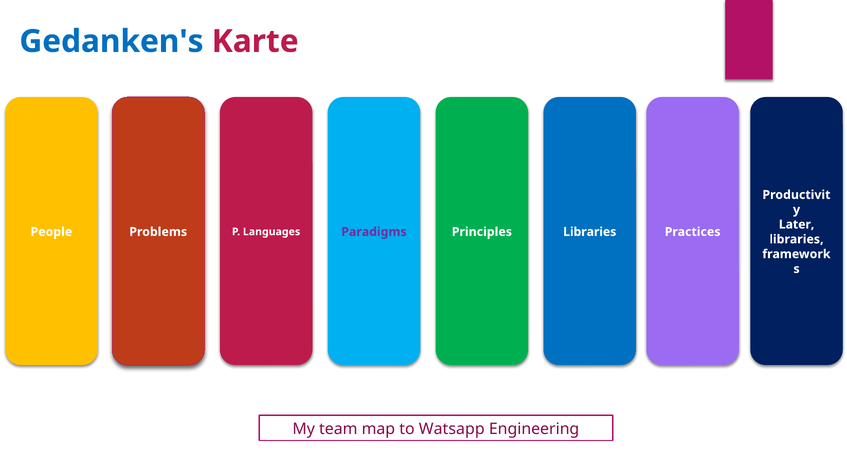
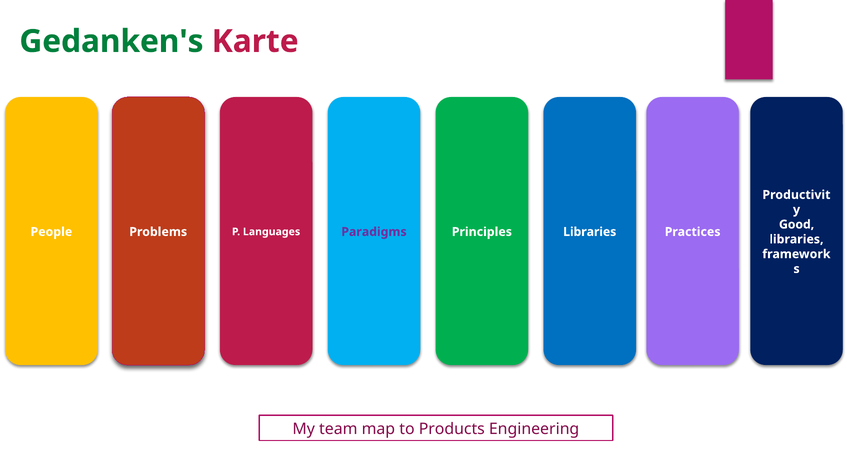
Gedanken's colour: blue -> green
Later: Later -> Good
Watsapp: Watsapp -> Products
